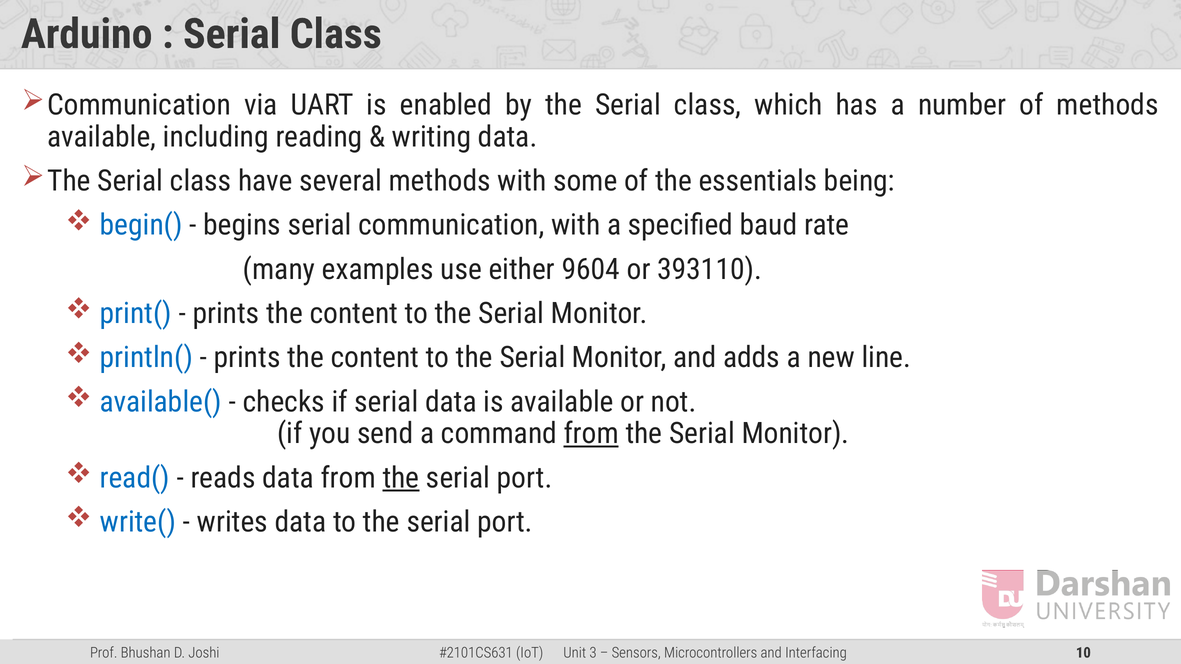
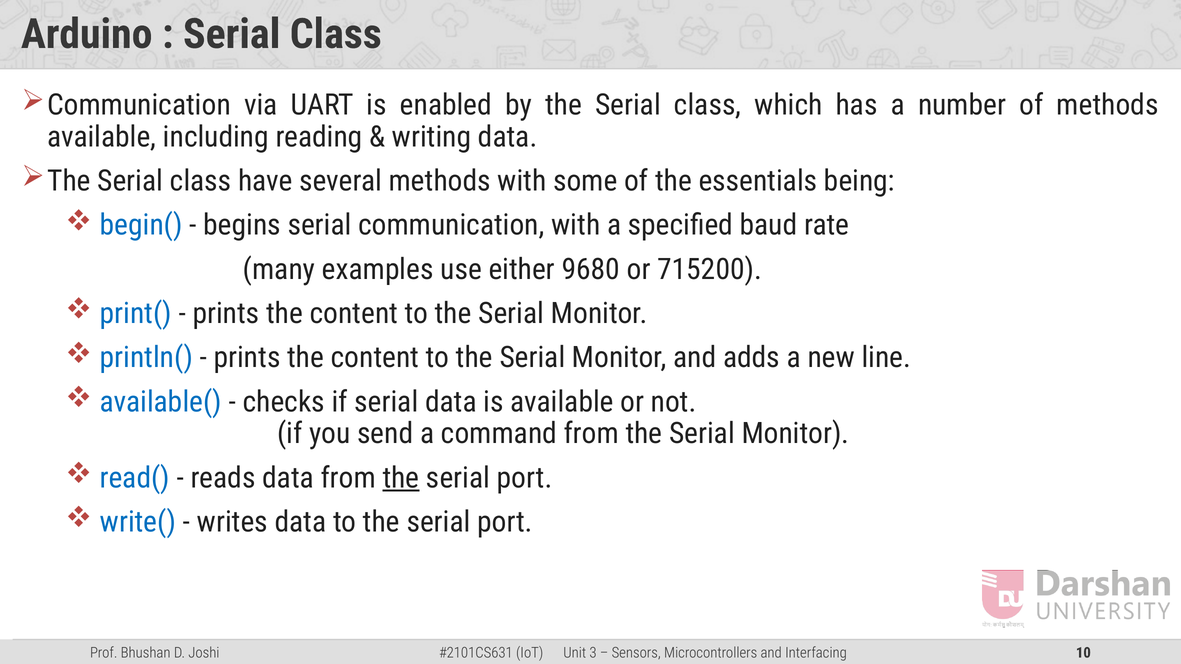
9604: 9604 -> 9680
393110: 393110 -> 715200
from at (591, 434) underline: present -> none
